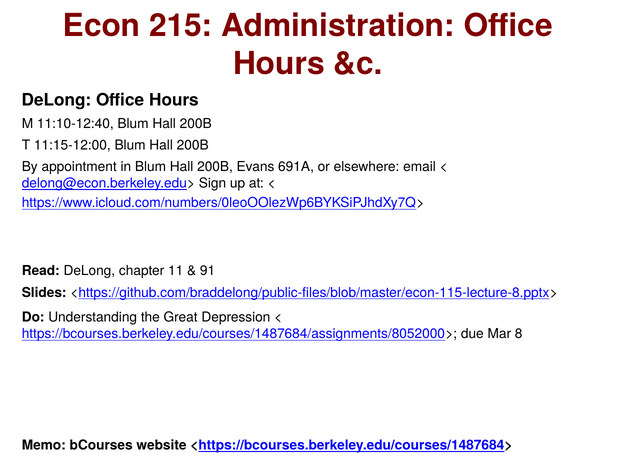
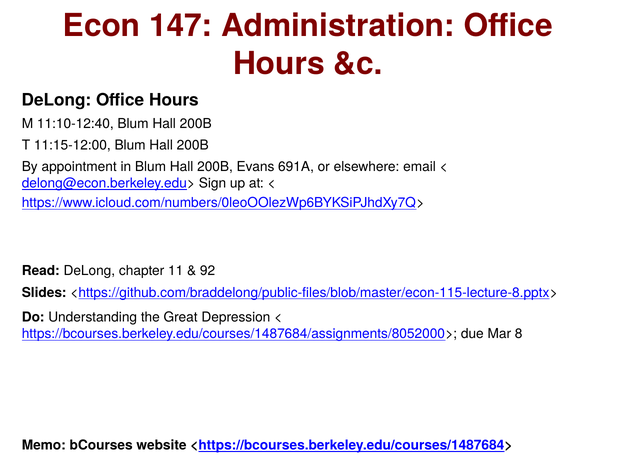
215: 215 -> 147
91: 91 -> 92
